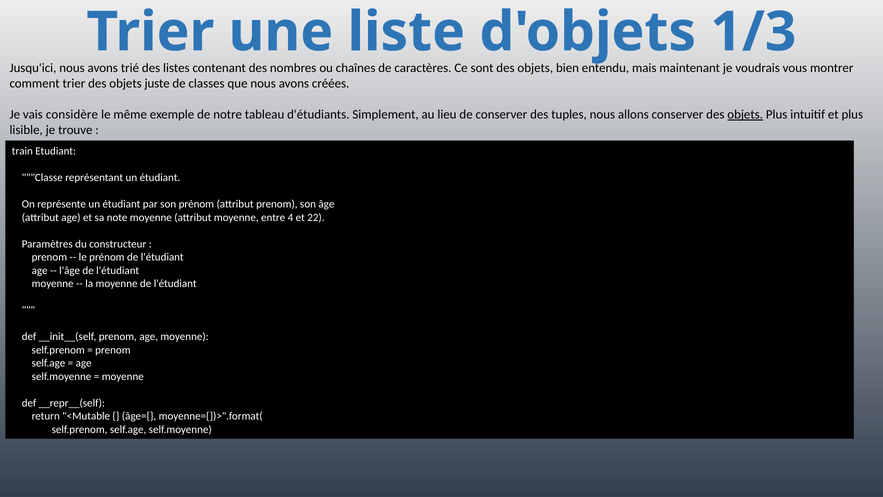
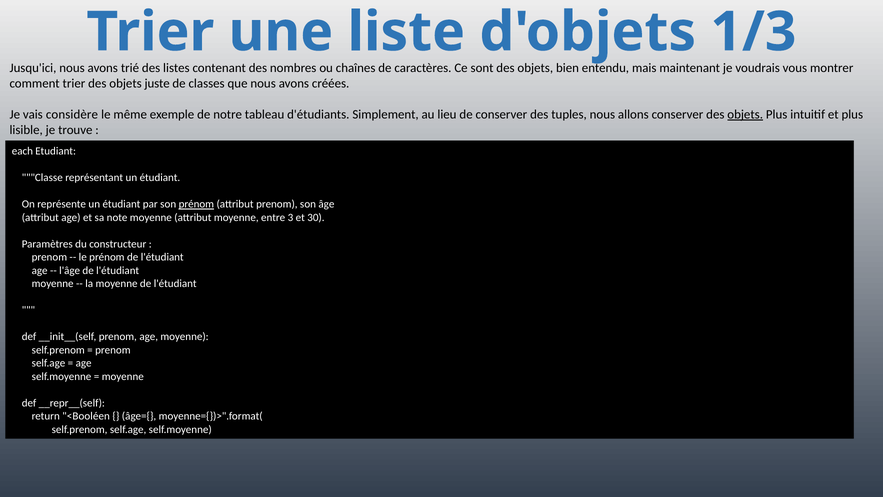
train: train -> each
prénom at (196, 204) underline: none -> present
4: 4 -> 3
22: 22 -> 30
<Mutable: <Mutable -> <Booléen
